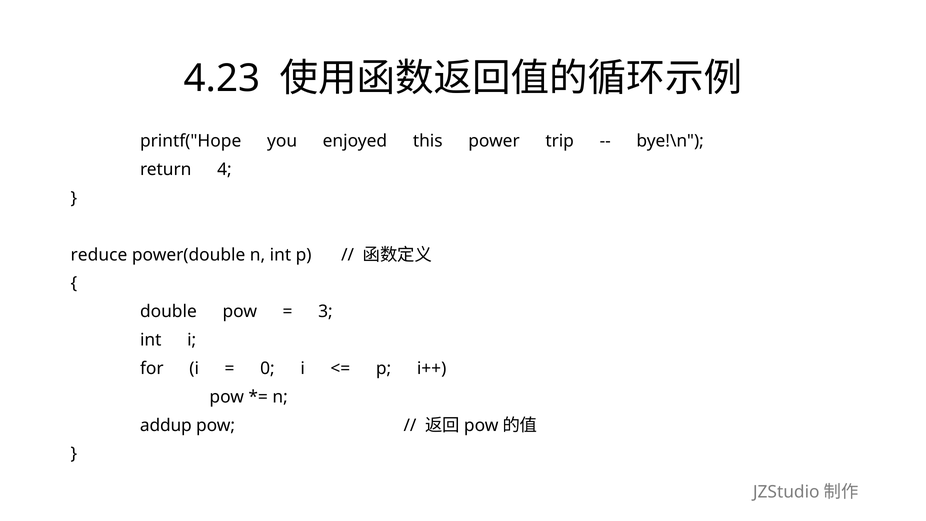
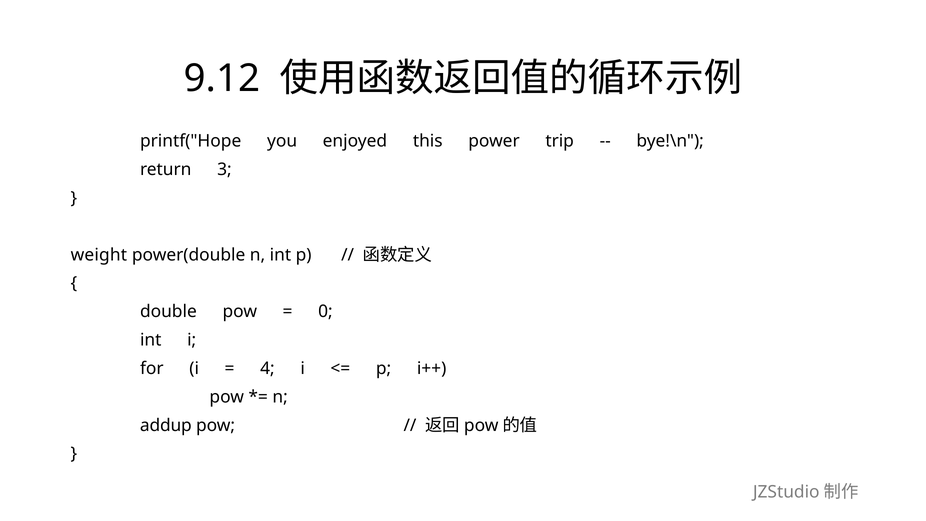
4.23: 4.23 -> 9.12
4: 4 -> 3
reduce: reduce -> weight
3: 3 -> 0
0: 0 -> 4
